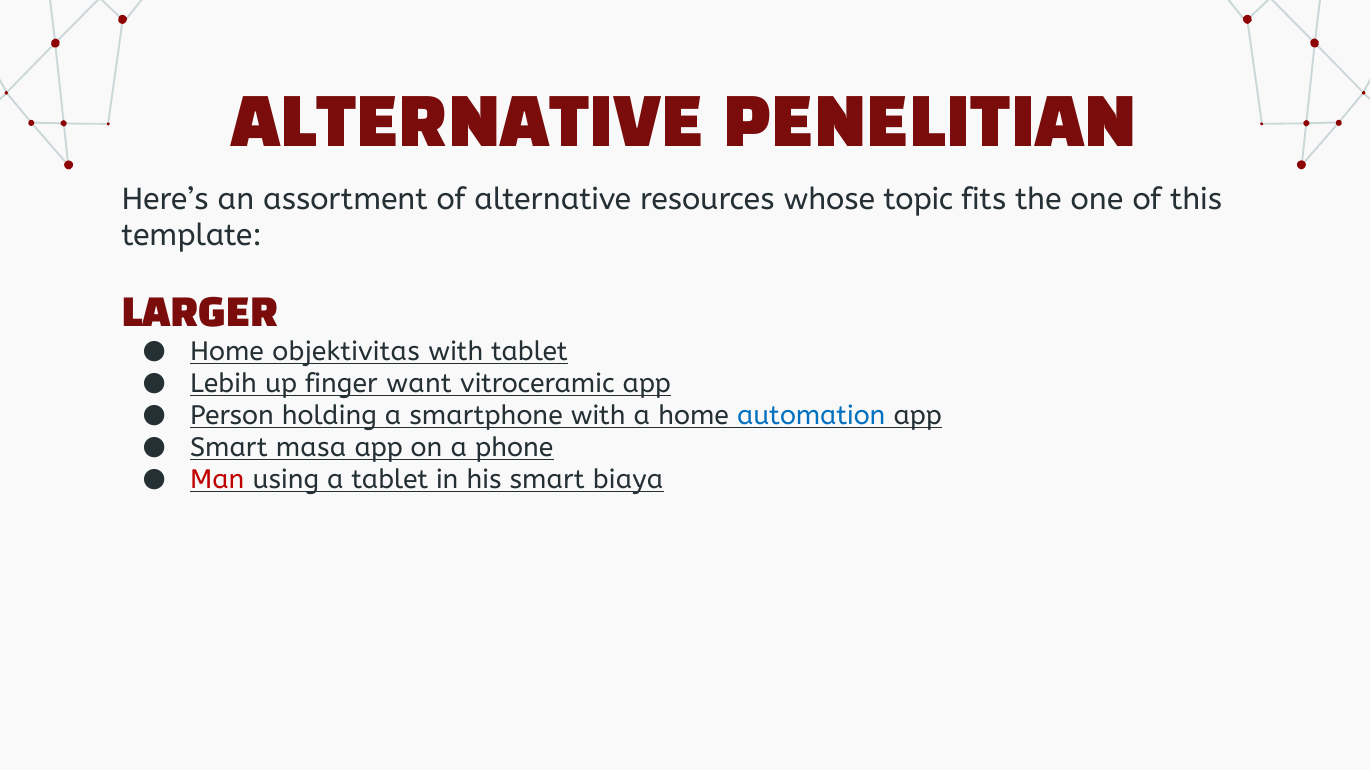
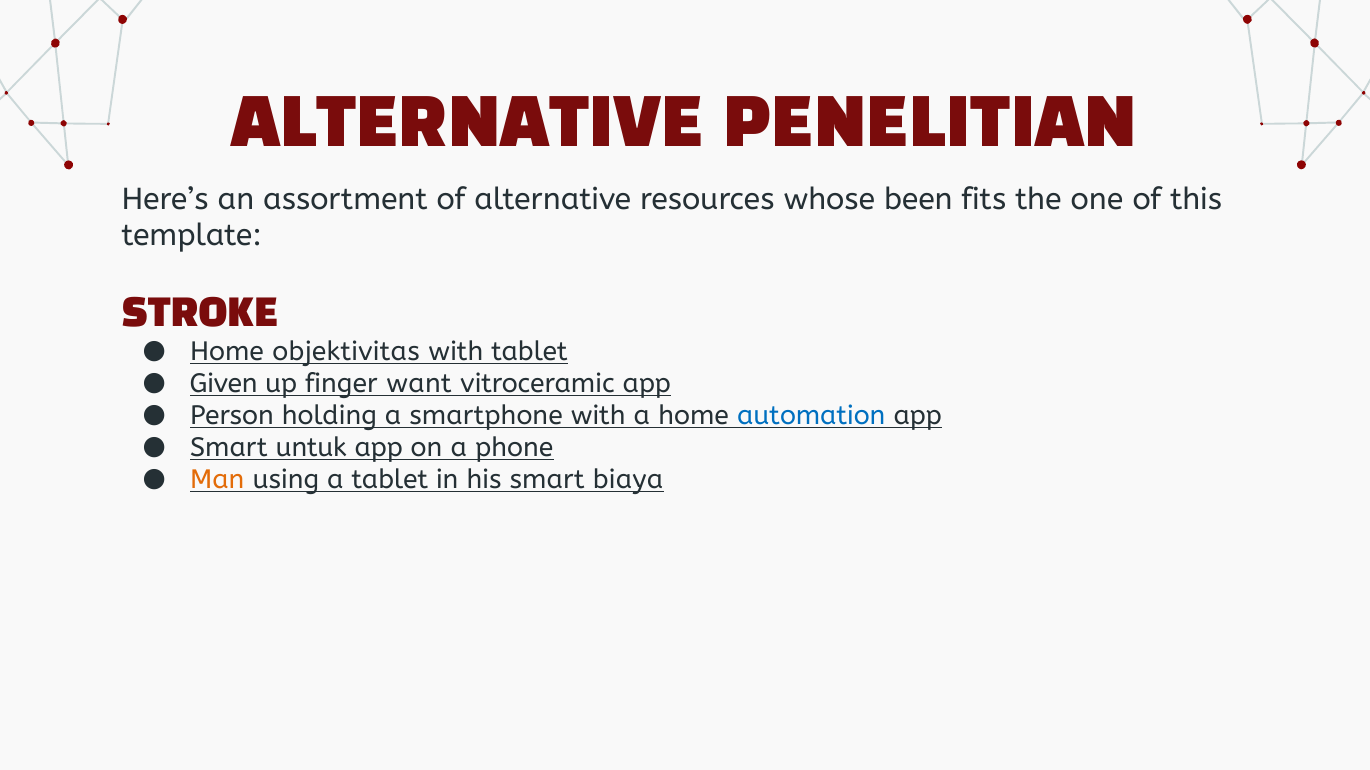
topic: topic -> been
LARGER: LARGER -> STROKE
Lebih: Lebih -> Given
masa: masa -> untuk
Man colour: red -> orange
